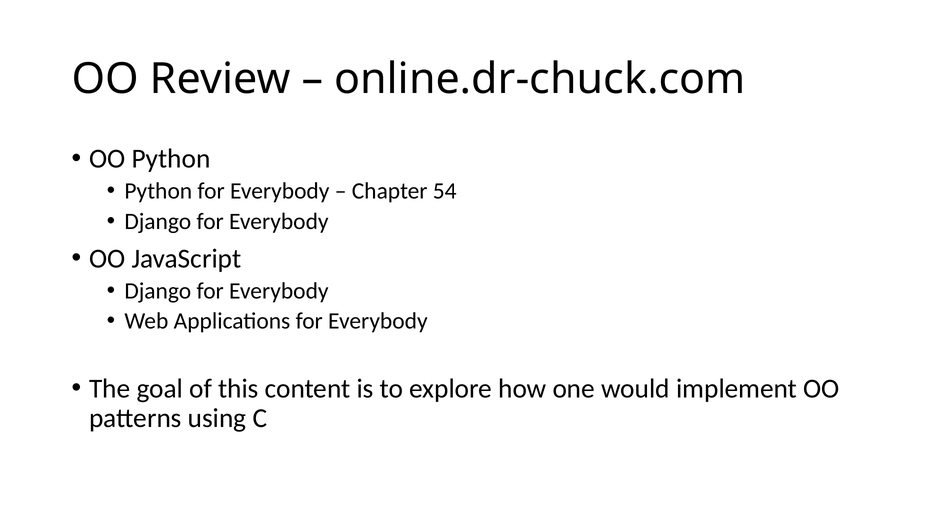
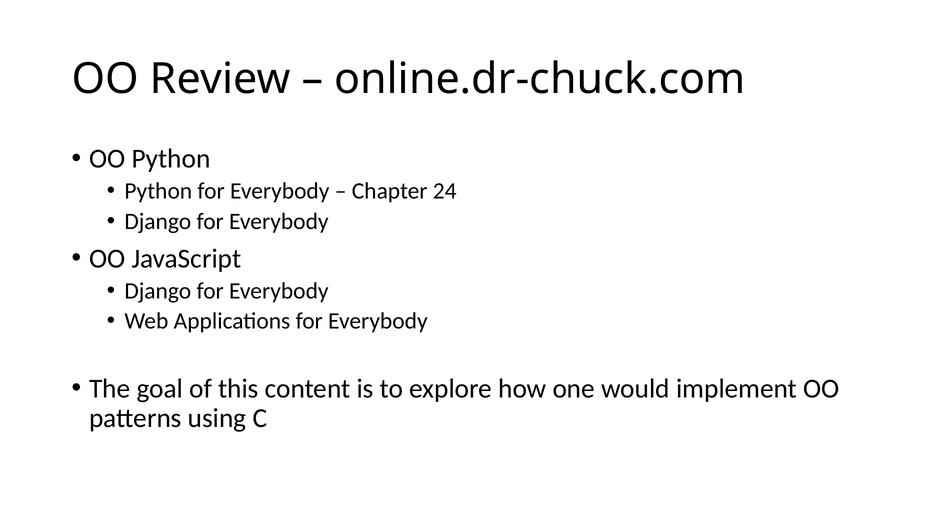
54: 54 -> 24
